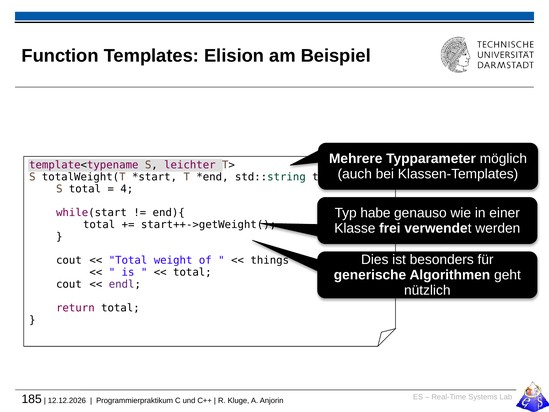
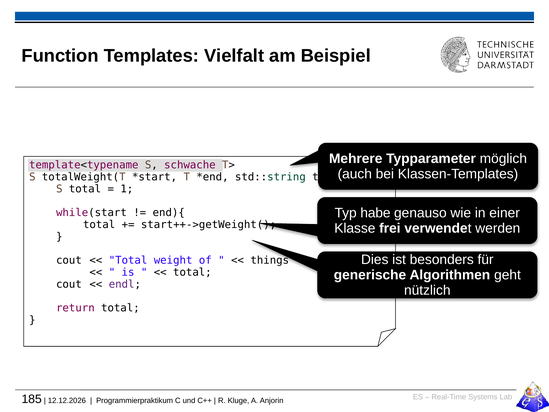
Elision: Elision -> Vielfalt
leichter: leichter -> schwache
4: 4 -> 1
